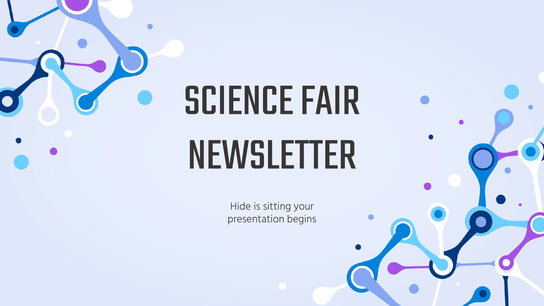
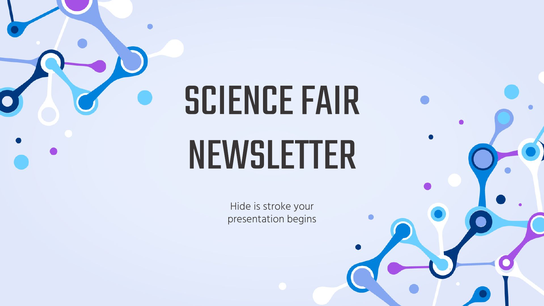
sitting: sitting -> stroke
